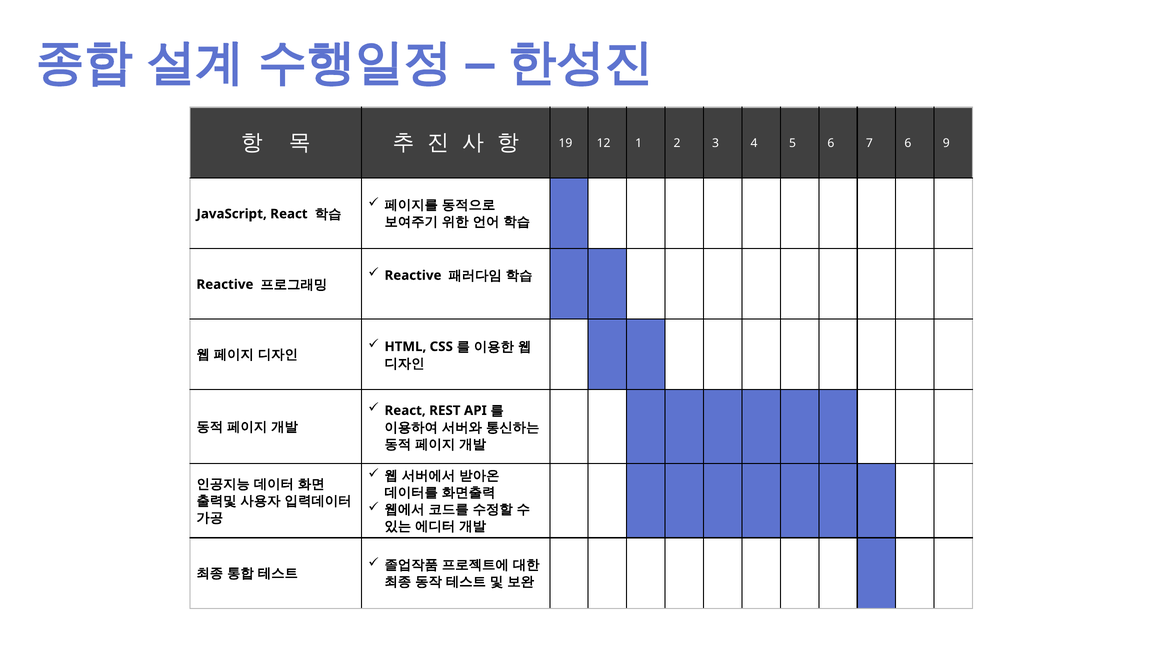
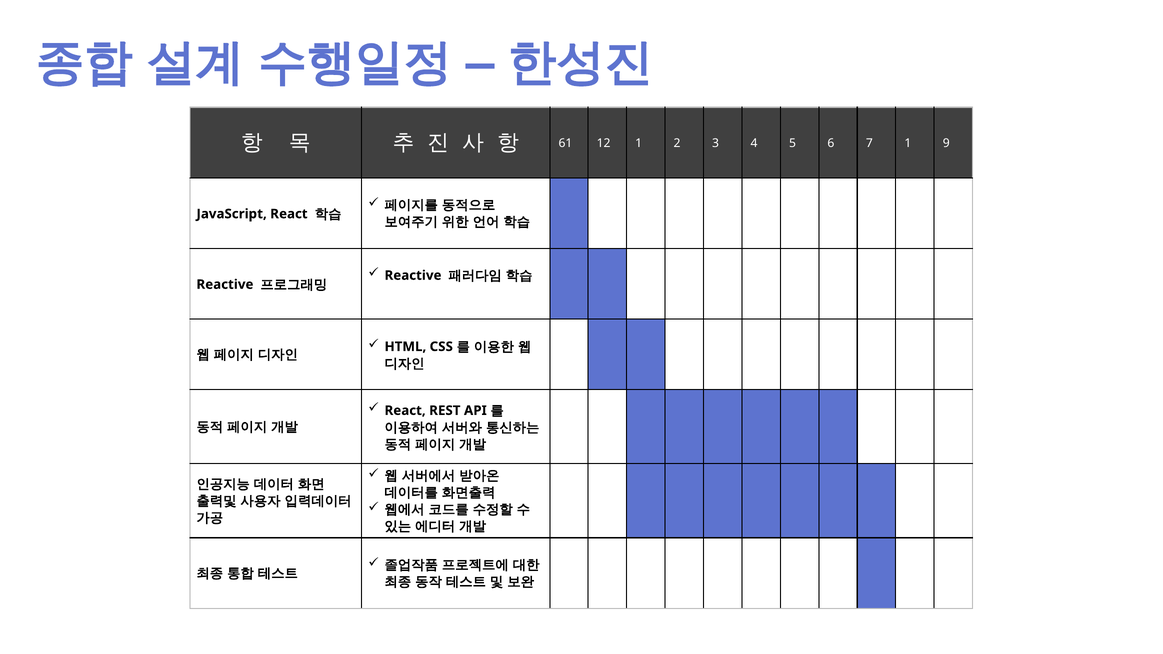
19: 19 -> 61
7 6: 6 -> 1
